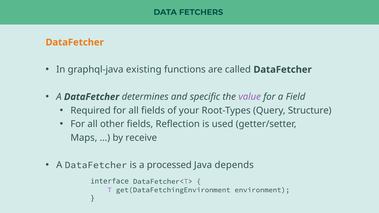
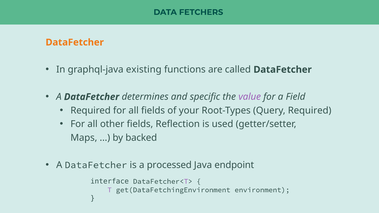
Query Structure: Structure -> Required
receive: receive -> backed
depends: depends -> endpoint
